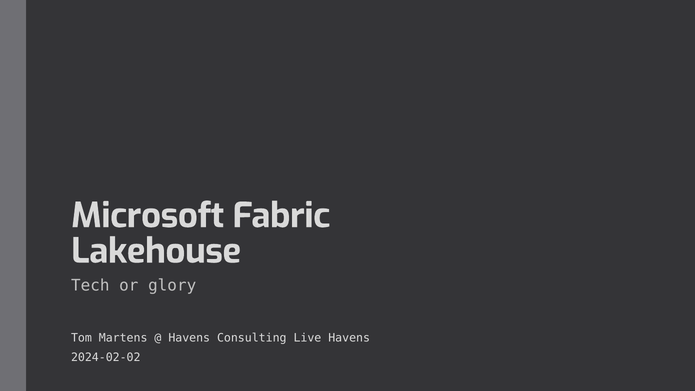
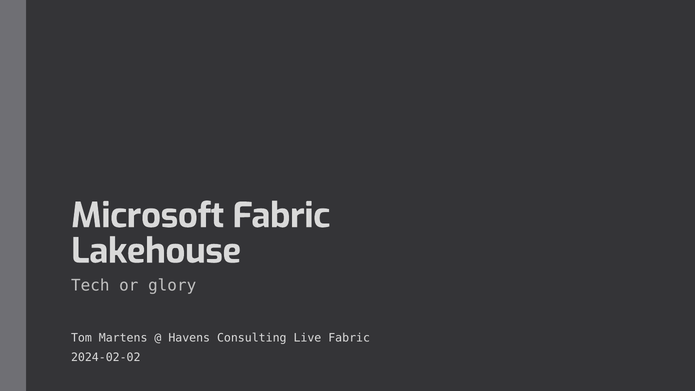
Live Havens: Havens -> Fabric
